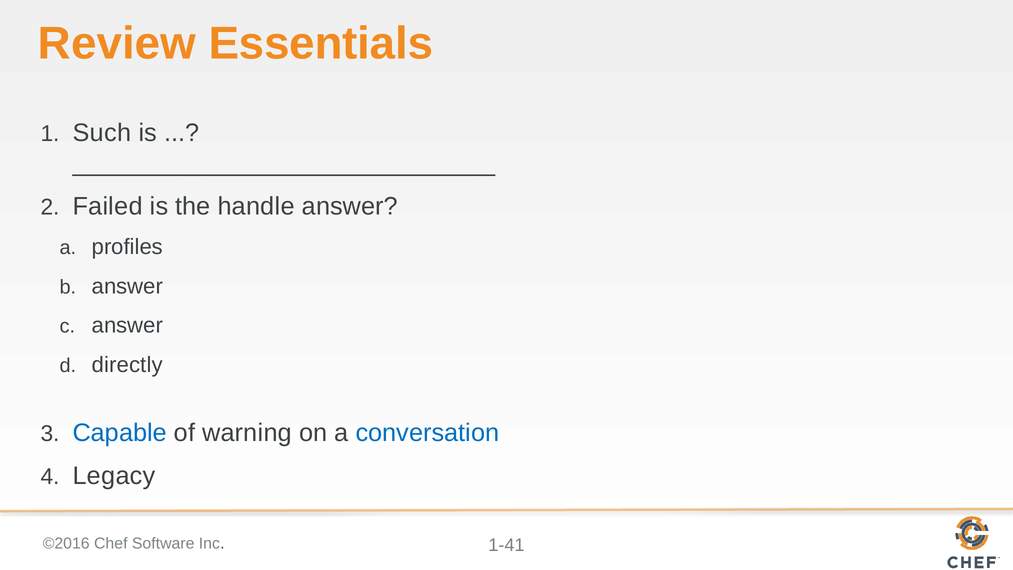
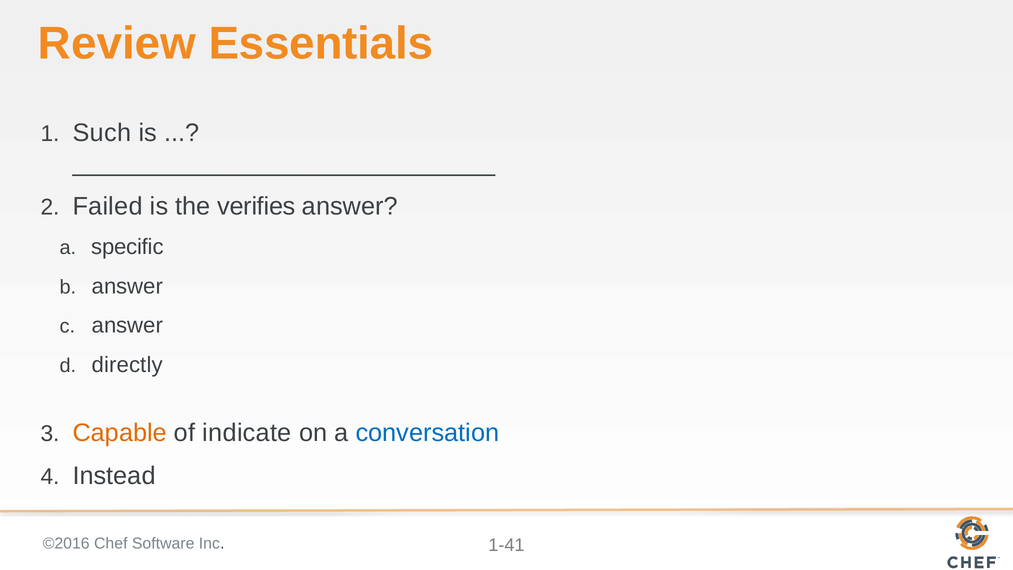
handle: handle -> verifies
profiles: profiles -> specific
Capable colour: blue -> orange
warning: warning -> indicate
Legacy: Legacy -> Instead
